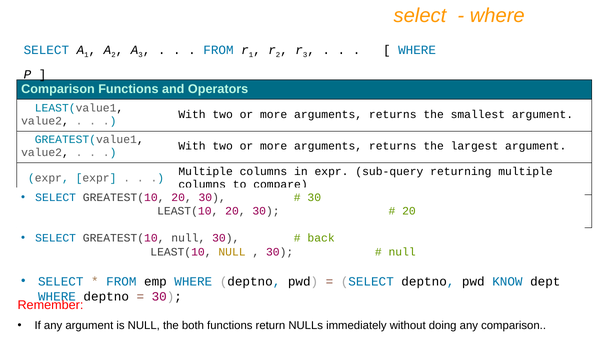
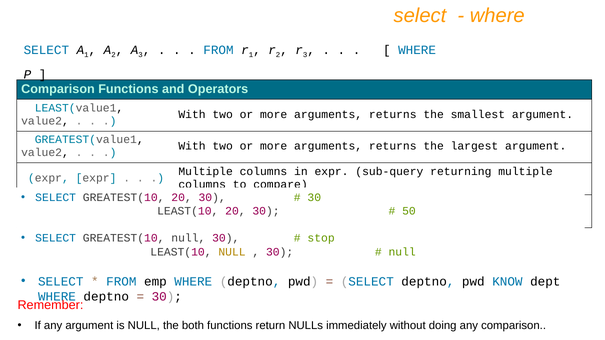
20 at (409, 211): 20 -> 50
back: back -> stop
